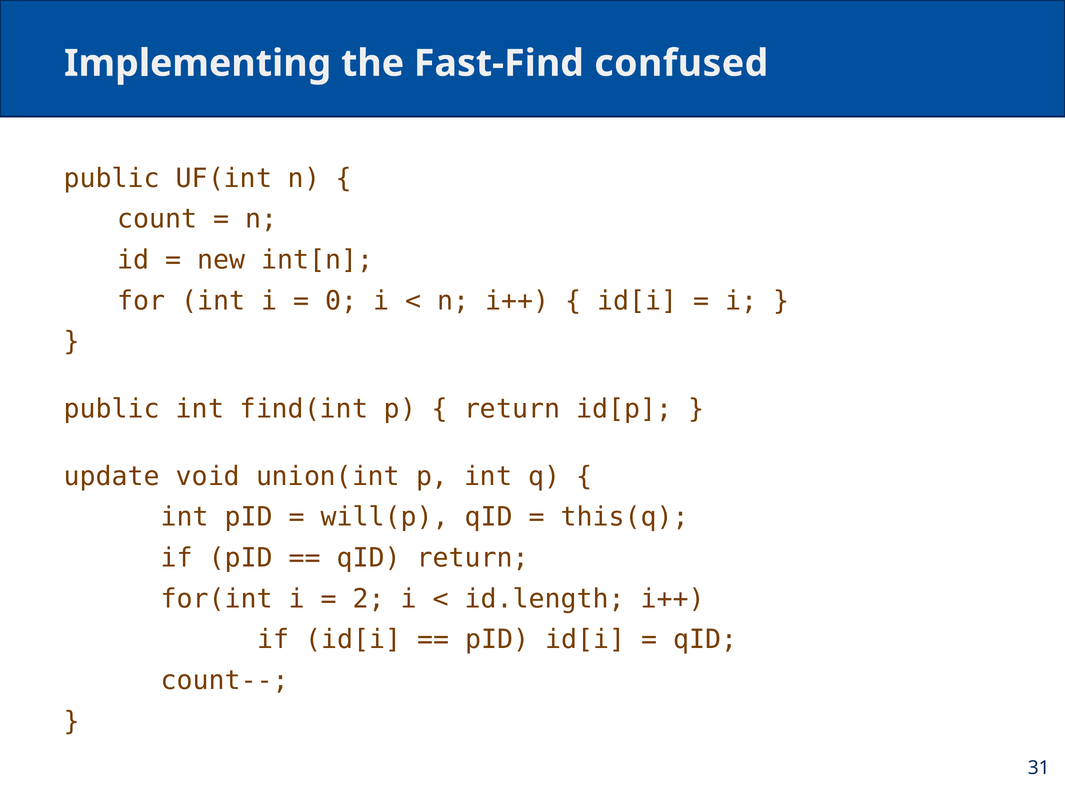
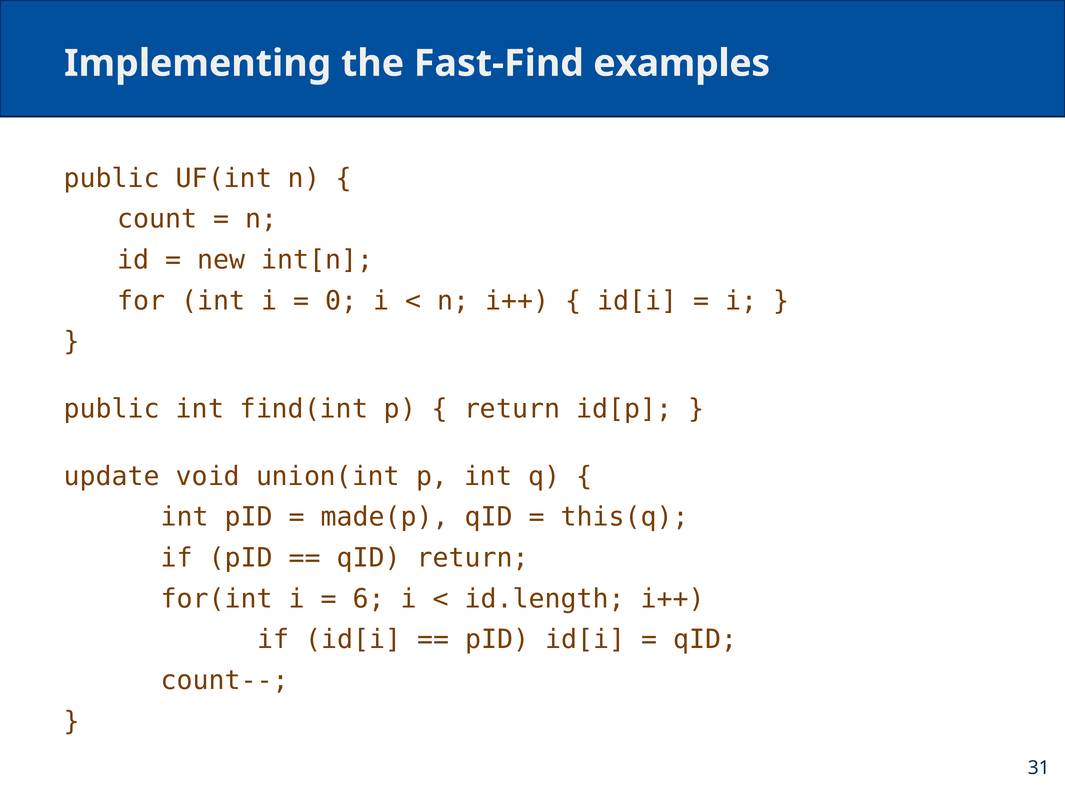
confused: confused -> examples
will(p: will(p -> made(p
2: 2 -> 6
